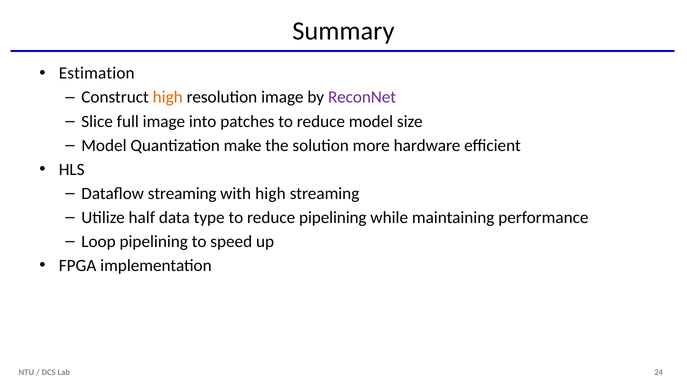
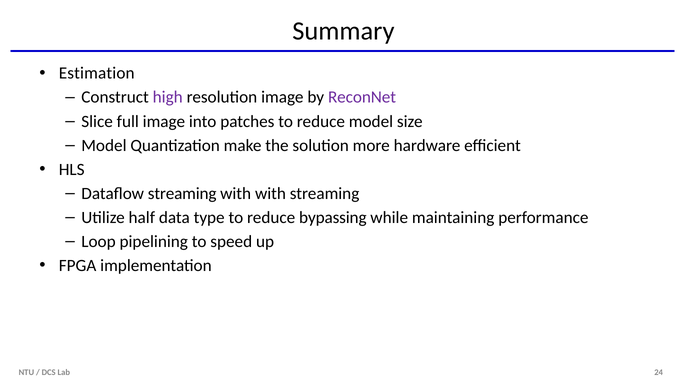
high at (168, 97) colour: orange -> purple
with high: high -> with
reduce pipelining: pipelining -> bypassing
